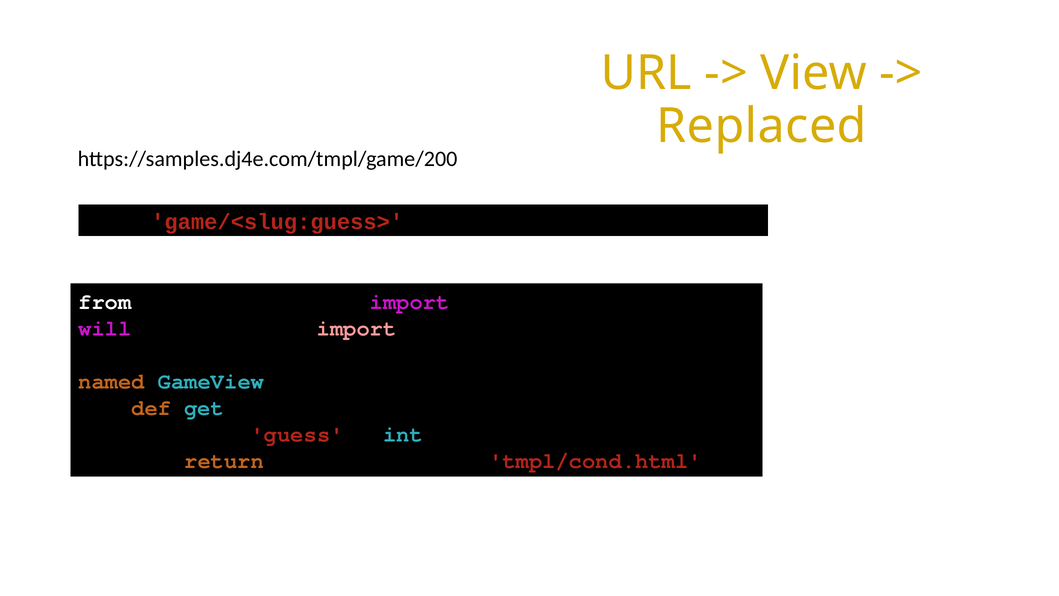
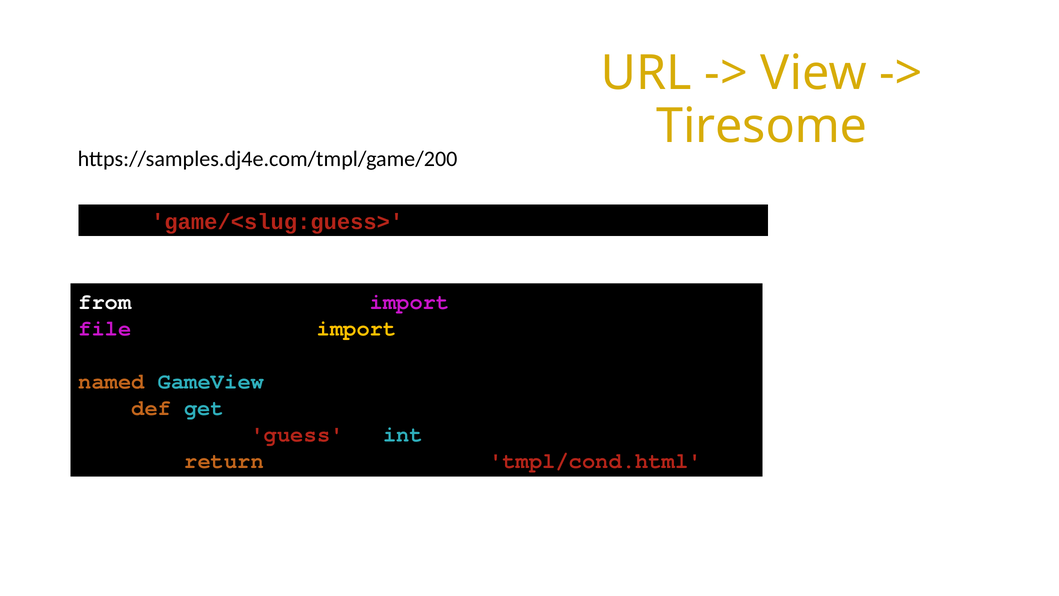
Replaced: Replaced -> Tiresome
will: will -> file
import at (357, 328) colour: pink -> yellow
